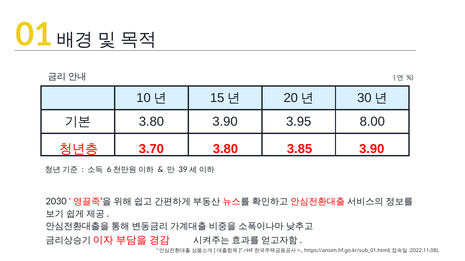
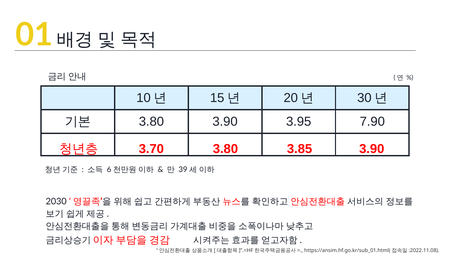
8.00: 8.00 -> 7.90
